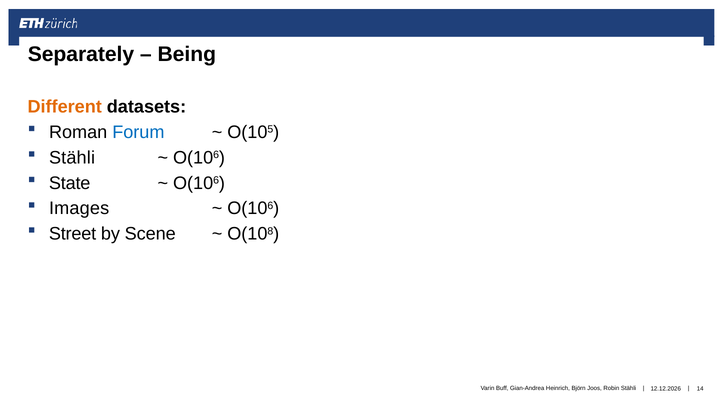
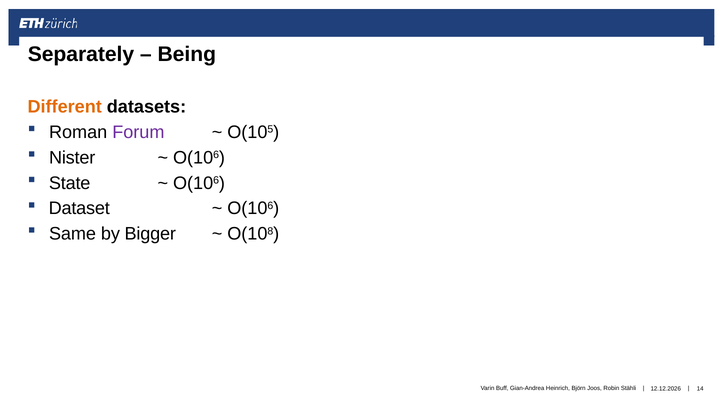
Forum colour: blue -> purple
Stähli at (72, 158): Stähli -> Nister
Images: Images -> Dataset
Street: Street -> Same
Scene: Scene -> Bigger
